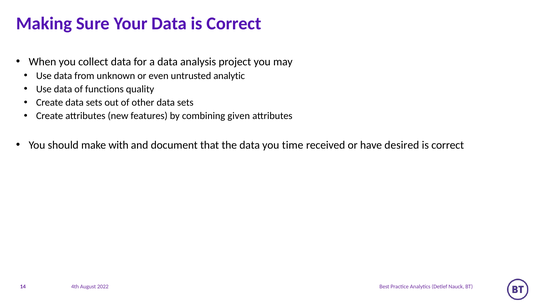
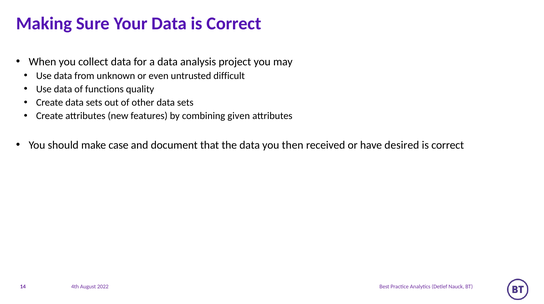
analytic: analytic -> difficult
with: with -> case
time: time -> then
